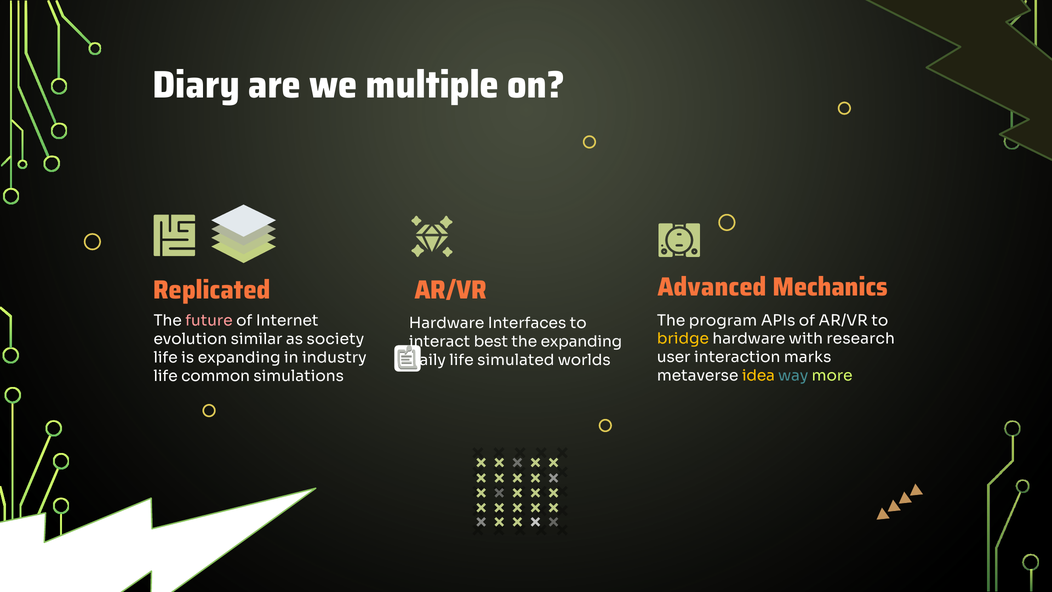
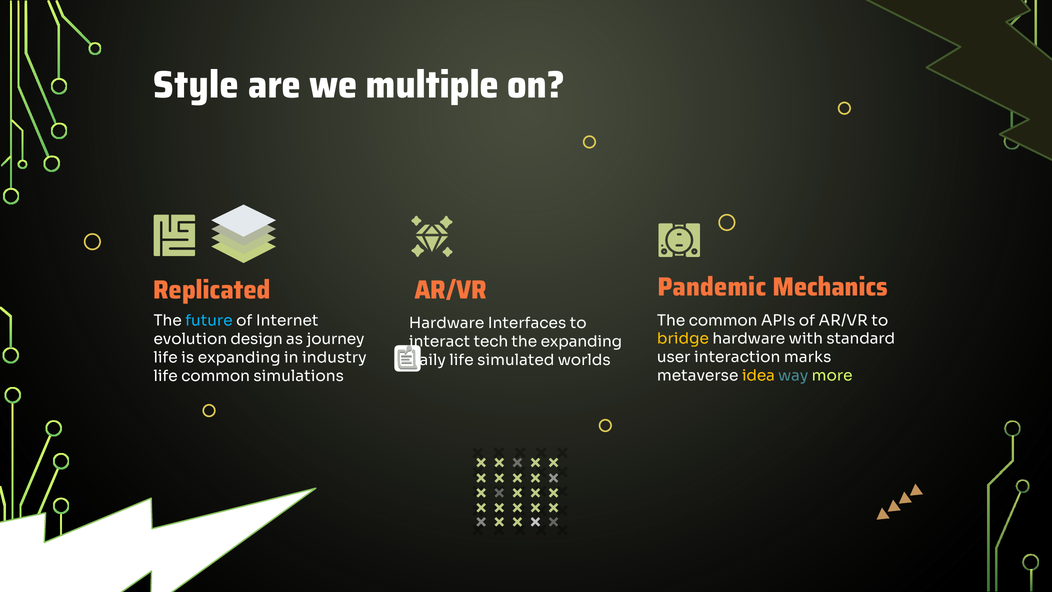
Diary: Diary -> Style
Advanced: Advanced -> Pandemic
The program: program -> common
future colour: pink -> light blue
research: research -> standard
similar: similar -> design
society: society -> journey
best: best -> tech
